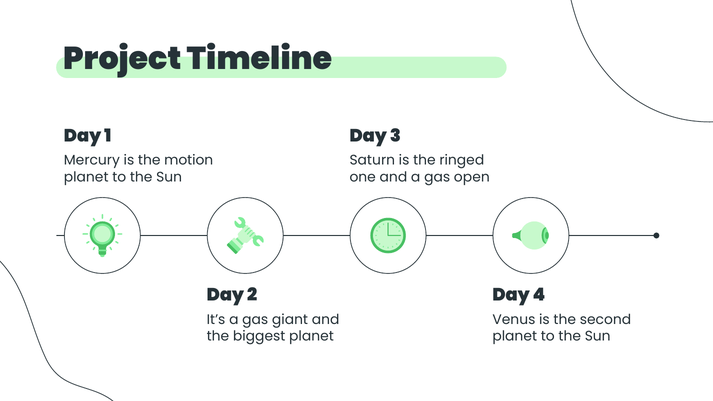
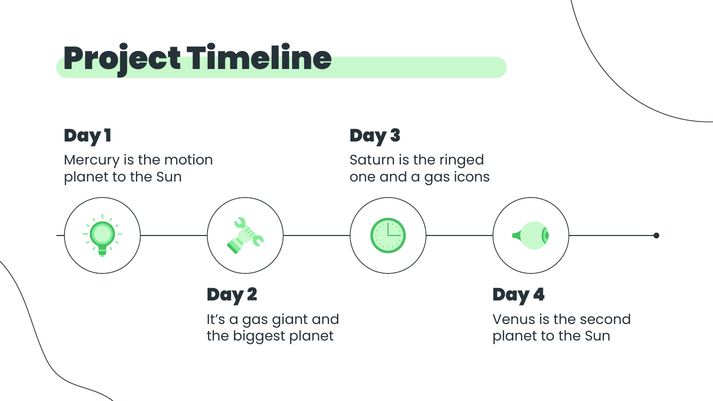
open: open -> icons
